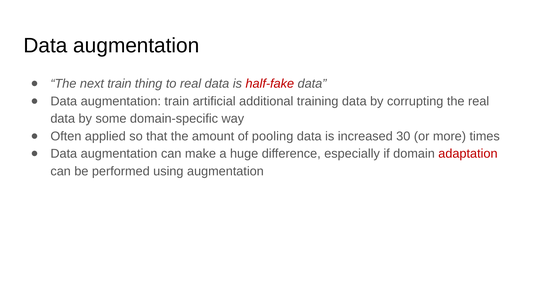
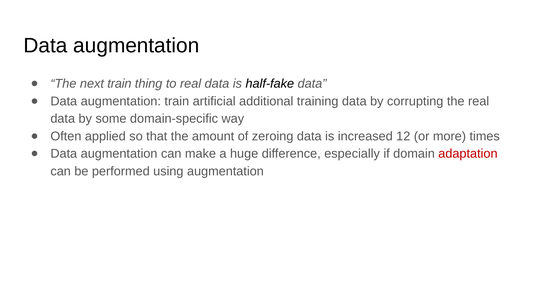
half-fake colour: red -> black
pooling: pooling -> zeroing
30: 30 -> 12
